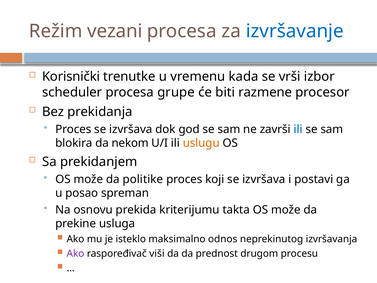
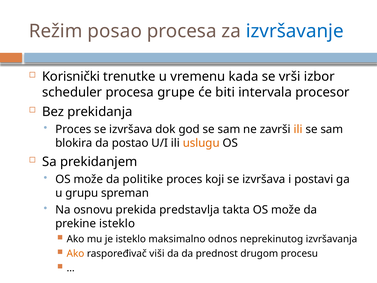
vezani: vezani -> posao
razmene: razmene -> intervala
ili at (298, 129) colour: blue -> orange
nekom: nekom -> postao
posao: posao -> grupu
kriterijumu: kriterijumu -> predstavlja
prekine usluga: usluga -> isteklo
Ako at (75, 253) colour: purple -> orange
